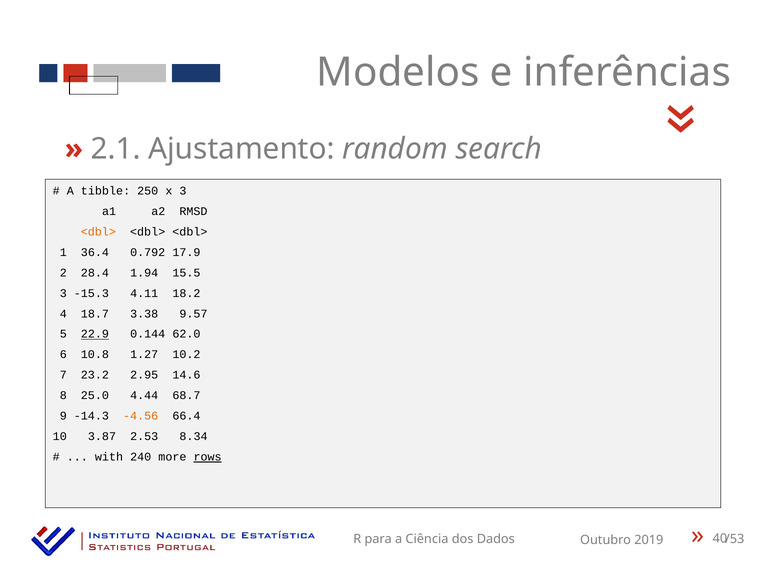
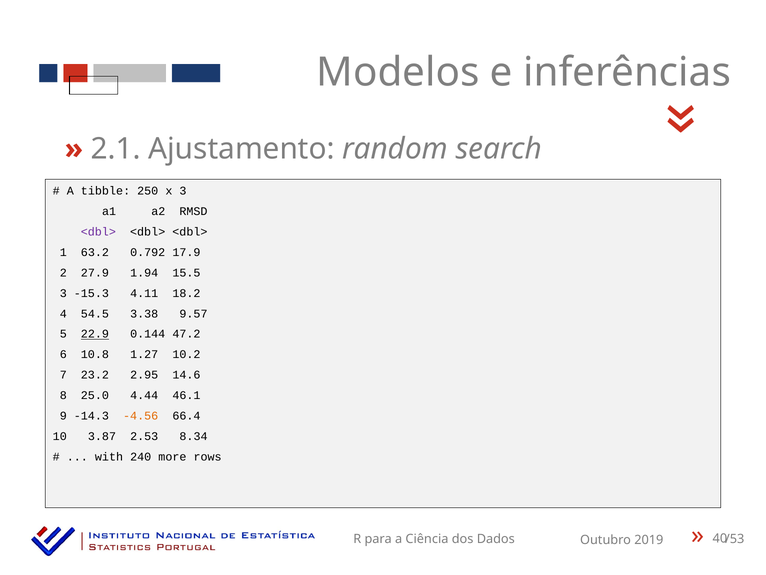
<dbl> at (98, 232) colour: orange -> purple
36.4: 36.4 -> 63.2
28.4: 28.4 -> 27.9
18.7: 18.7 -> 54.5
62.0: 62.0 -> 47.2
68.7: 68.7 -> 46.1
rows underline: present -> none
